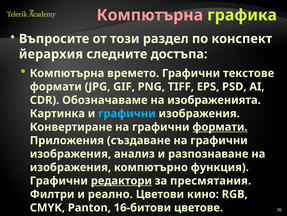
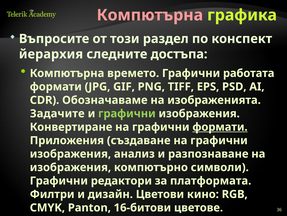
текстове: текстове -> работата
Картинка: Картинка -> Задачите
графични at (127, 113) colour: light blue -> light green
функция: функция -> символи
редактори underline: present -> none
пресмятания: пресмятания -> платформата
реално: реално -> дизайн
